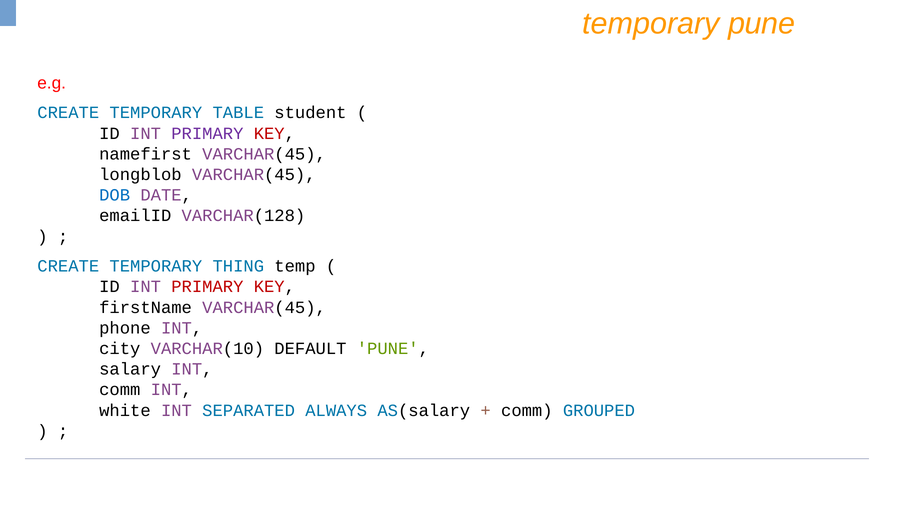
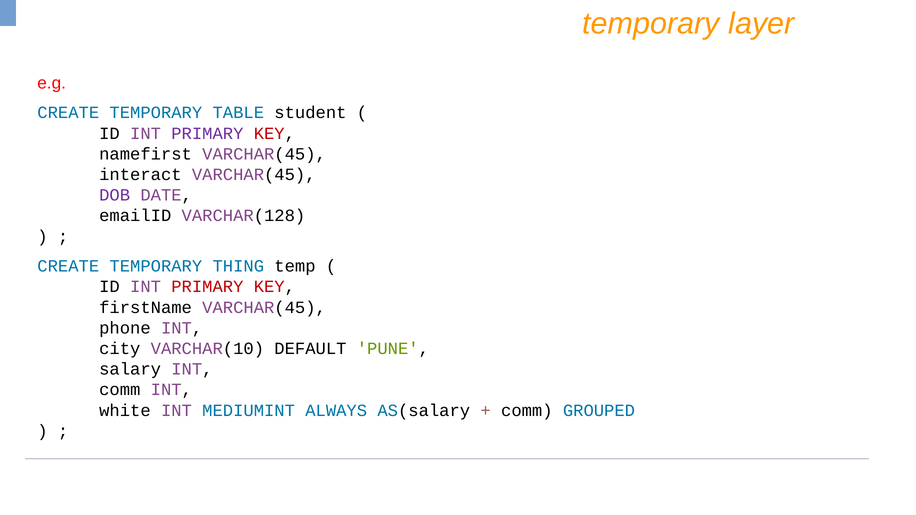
temporary pune: pune -> layer
longblob: longblob -> interact
DOB colour: blue -> purple
SEPARATED: SEPARATED -> MEDIUMINT
